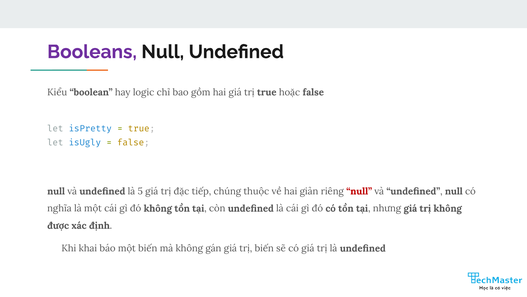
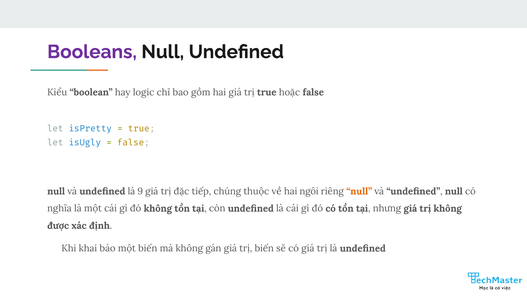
5: 5 -> 9
giản: giản -> ngôi
null at (359, 191) colour: red -> orange
